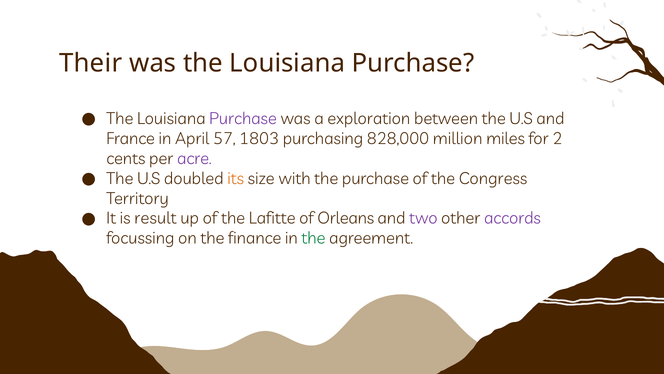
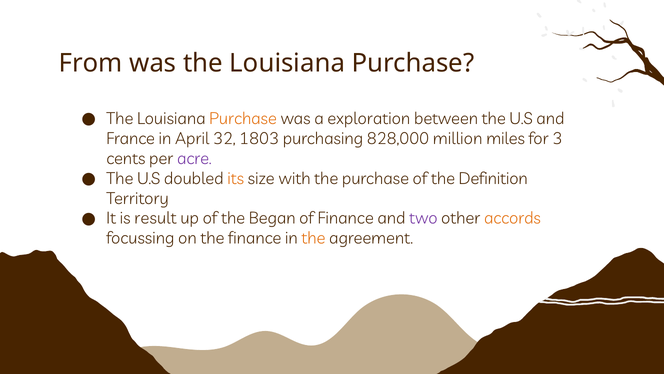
Their: Their -> From
Purchase at (243, 119) colour: purple -> orange
57: 57 -> 32
2: 2 -> 3
Congress: Congress -> Definition
Lafitte: Lafitte -> Began
of Orleans: Orleans -> Finance
accords colour: purple -> orange
the at (313, 238) colour: green -> orange
